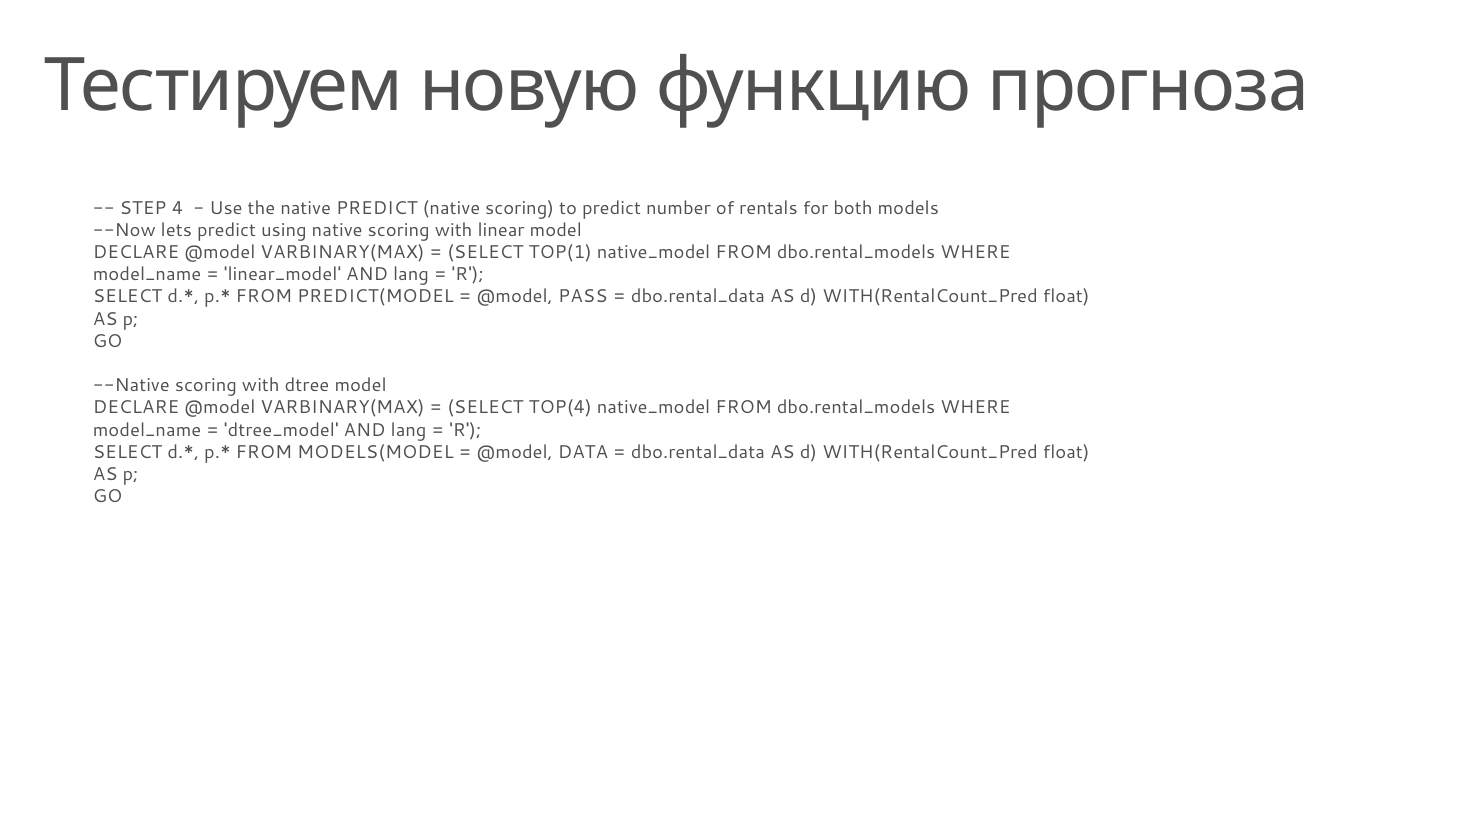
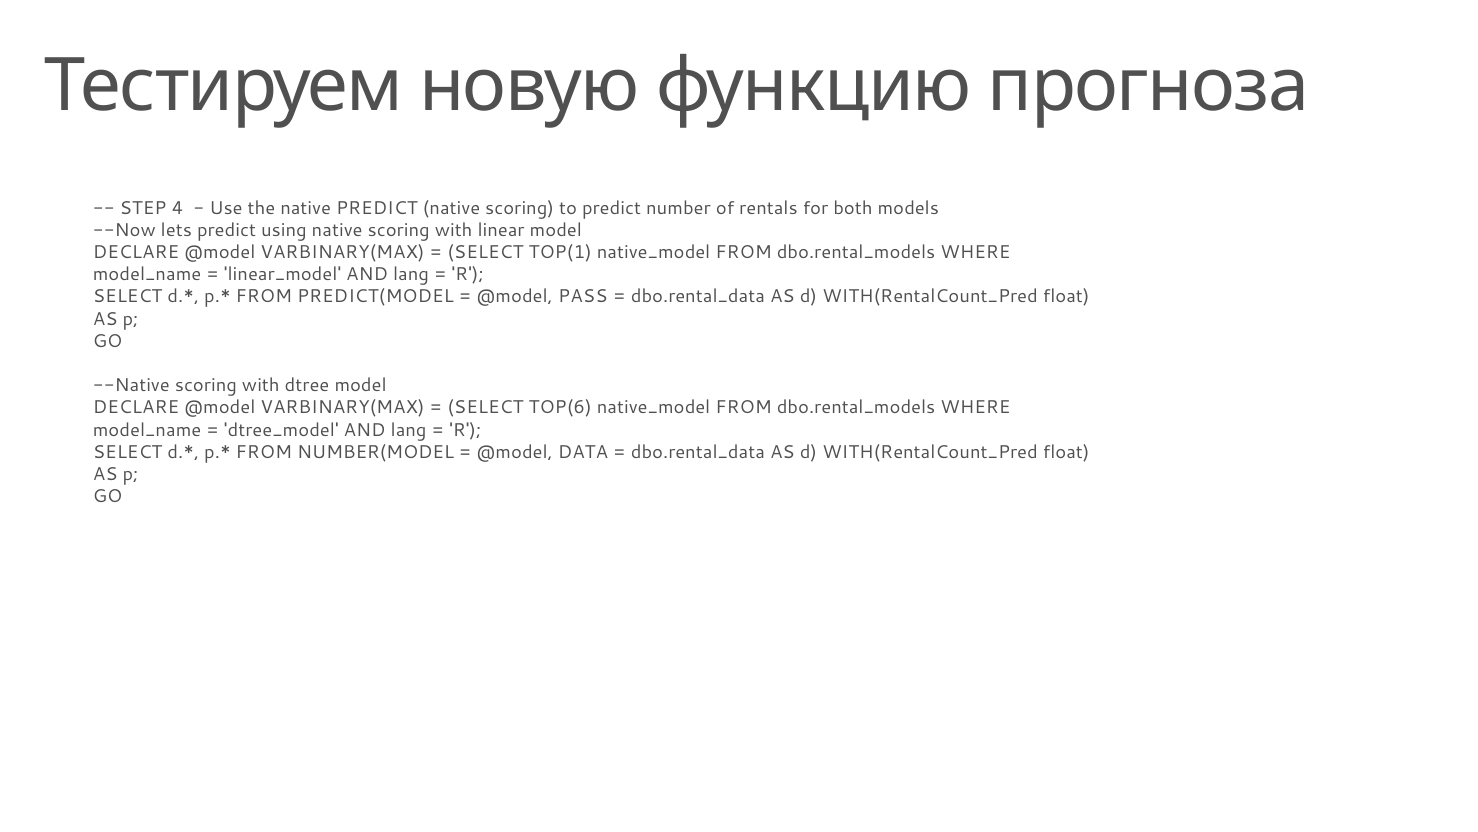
TOP(4: TOP(4 -> TOP(6
MODELS(MODEL: MODELS(MODEL -> NUMBER(MODEL
